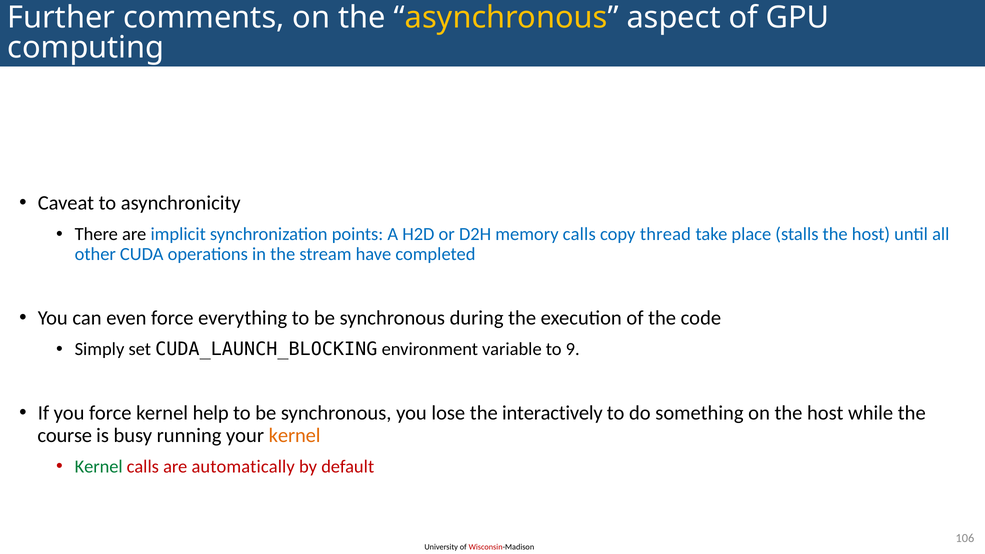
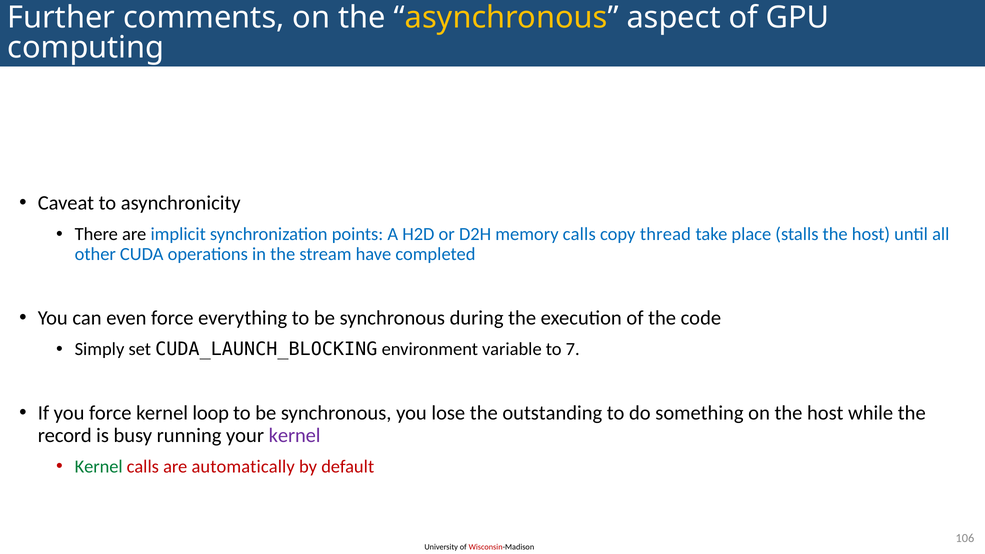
9: 9 -> 7
help: help -> loop
interactively: interactively -> outstanding
course: course -> record
kernel at (295, 435) colour: orange -> purple
